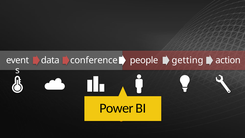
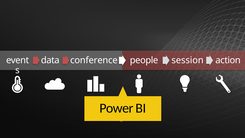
getting: getting -> session
